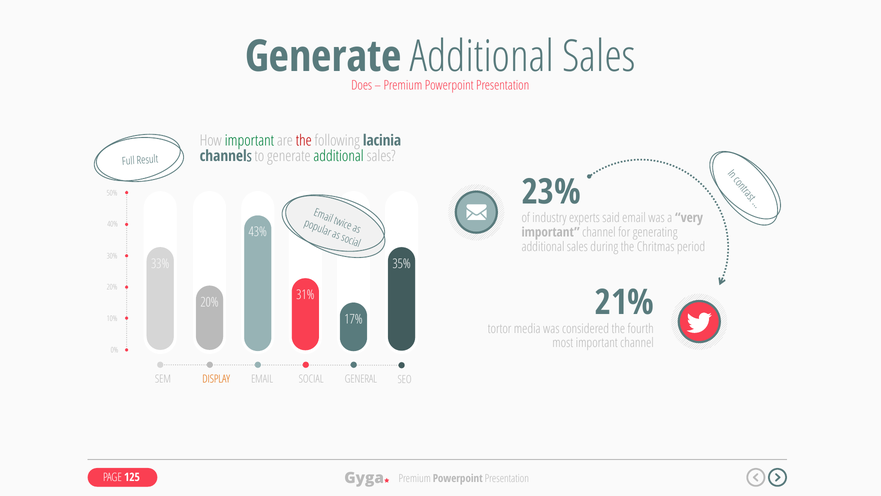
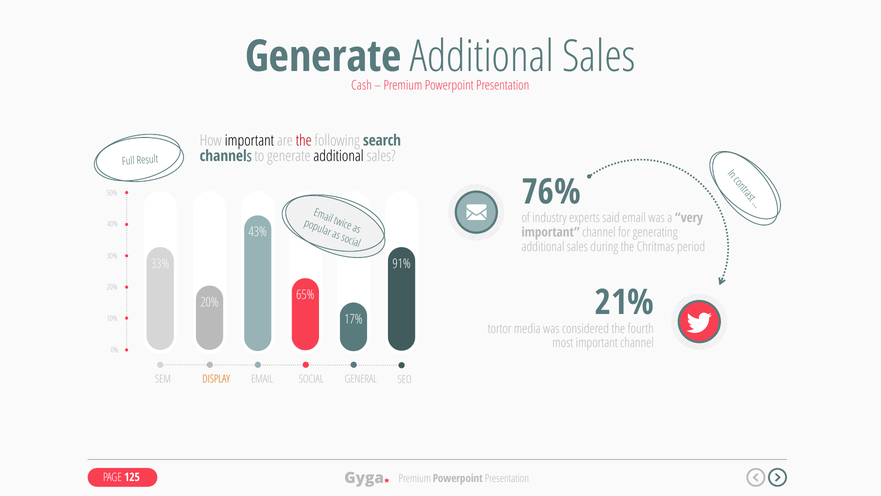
Does: Does -> Cash
important at (249, 141) colour: green -> black
lacinia: lacinia -> search
additional at (339, 156) colour: green -> black
23%: 23% -> 76%
35%: 35% -> 91%
31%: 31% -> 65%
